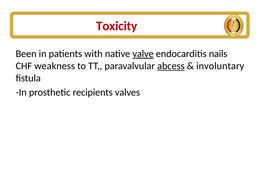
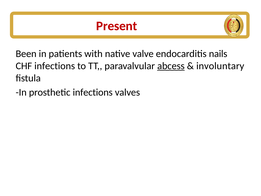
Toxicity: Toxicity -> Present
valve underline: present -> none
CHF weakness: weakness -> infections
prosthetic recipients: recipients -> infections
